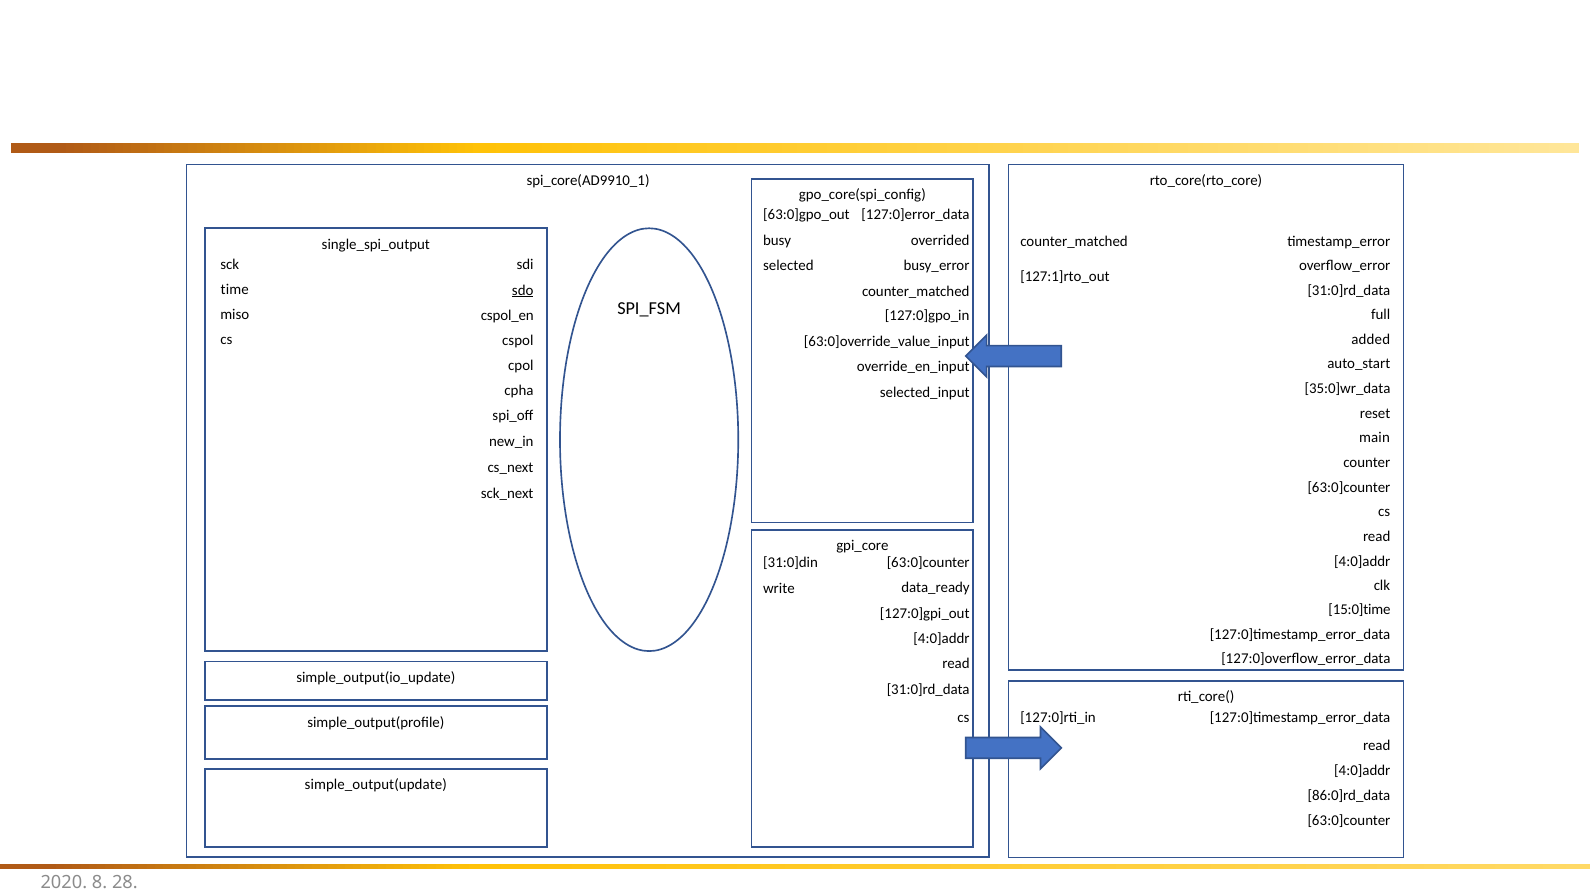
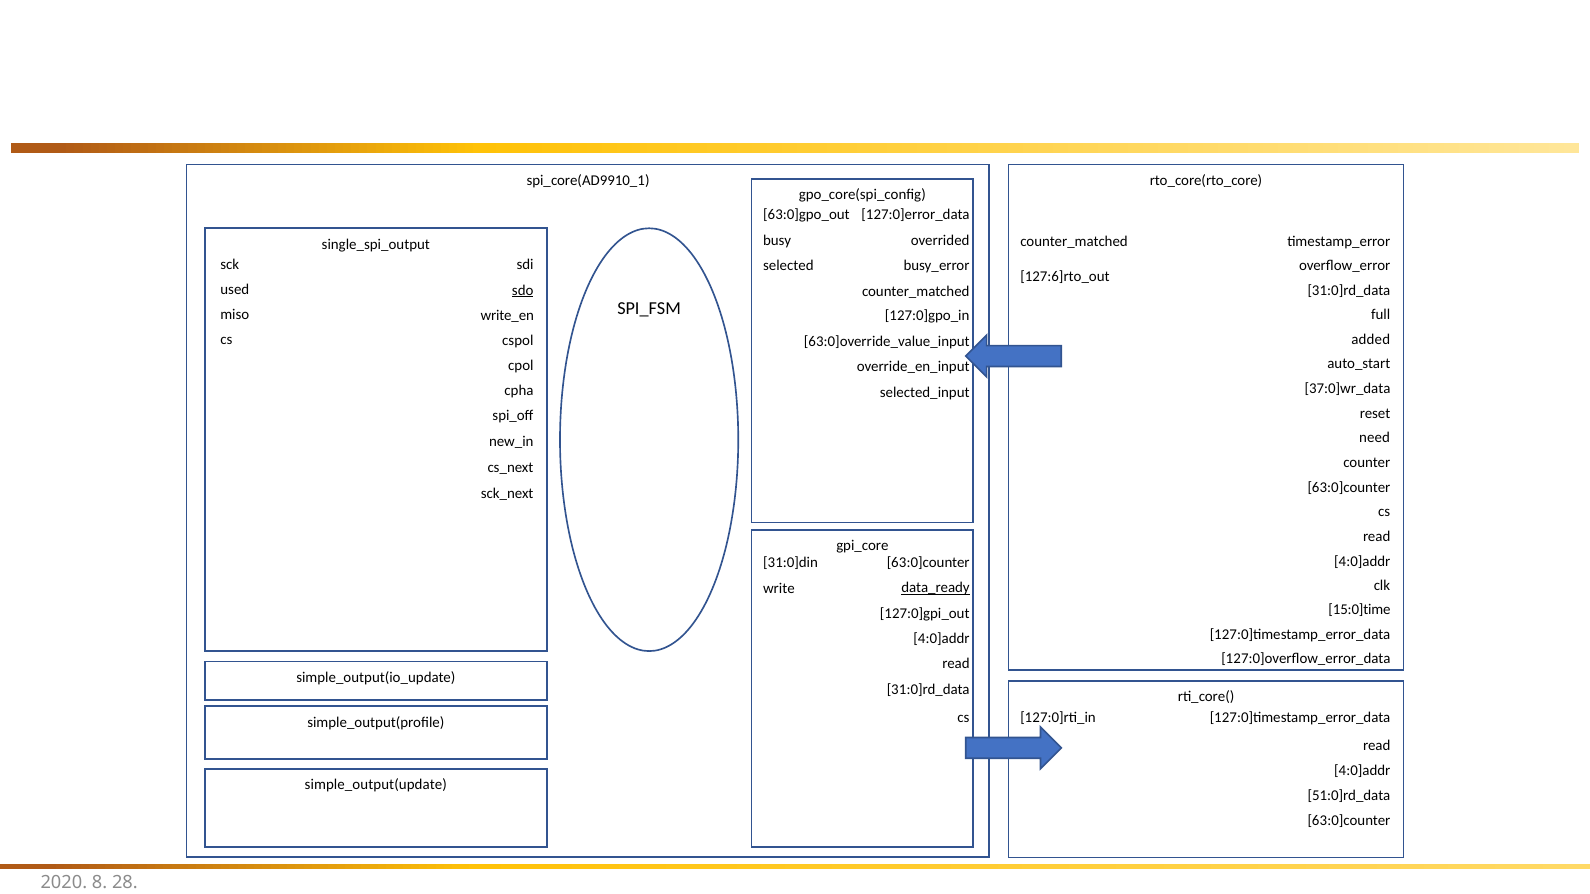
127:1]rto_out: 127:1]rto_out -> 127:6]rto_out
time: time -> used
cspol_en: cspol_en -> write_en
35:0]wr_data: 35:0]wr_data -> 37:0]wr_data
main: main -> need
data_ready underline: none -> present
86:0]rd_data: 86:0]rd_data -> 51:0]rd_data
